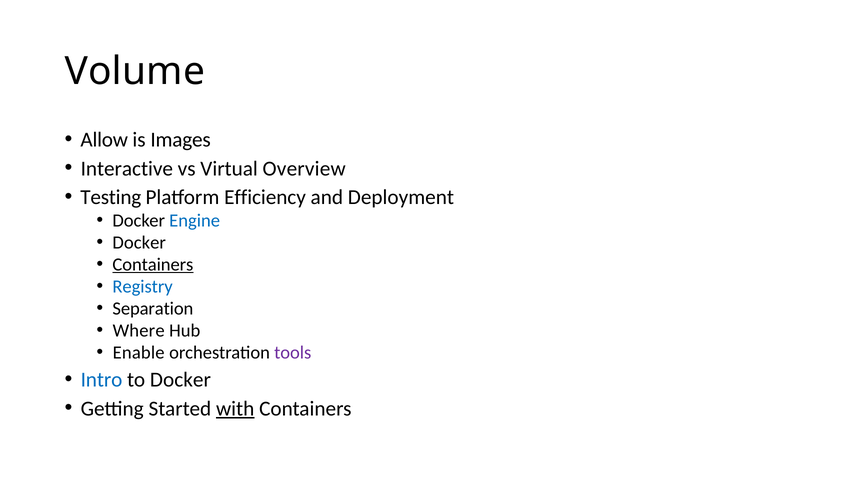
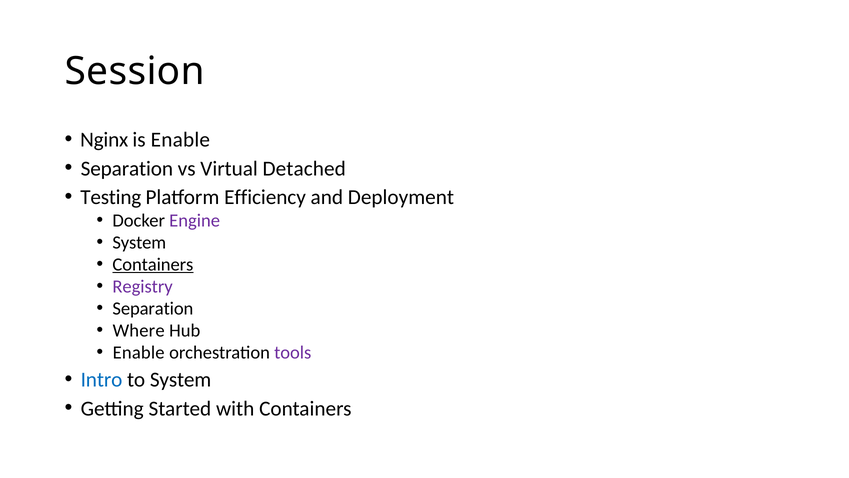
Volume: Volume -> Session
Allow: Allow -> Nginx
is Images: Images -> Enable
Interactive at (127, 168): Interactive -> Separation
Overview: Overview -> Detached
Engine colour: blue -> purple
Docker at (139, 242): Docker -> System
Registry colour: blue -> purple
to Docker: Docker -> System
with underline: present -> none
